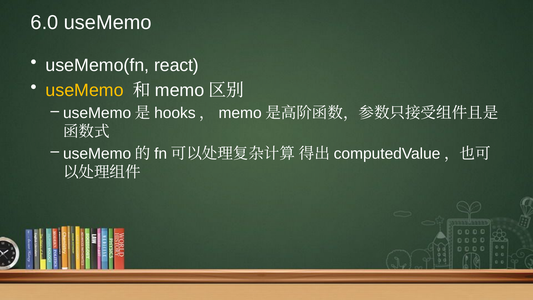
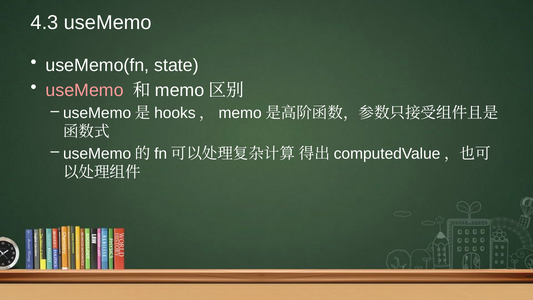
6.0: 6.0 -> 4.3
react: react -> state
useMemo at (85, 90) colour: yellow -> pink
